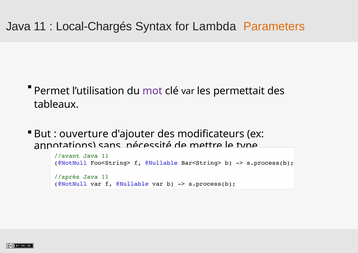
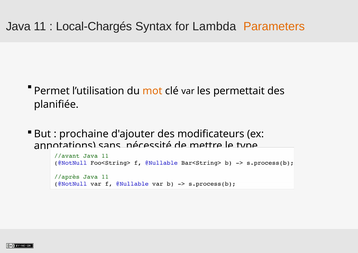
mot colour: purple -> orange
tableaux: tableaux -> planifiée
ouverture: ouverture -> prochaine
